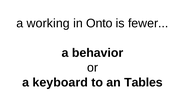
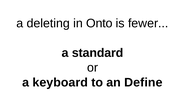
working: working -> deleting
behavior: behavior -> standard
Tables: Tables -> Define
